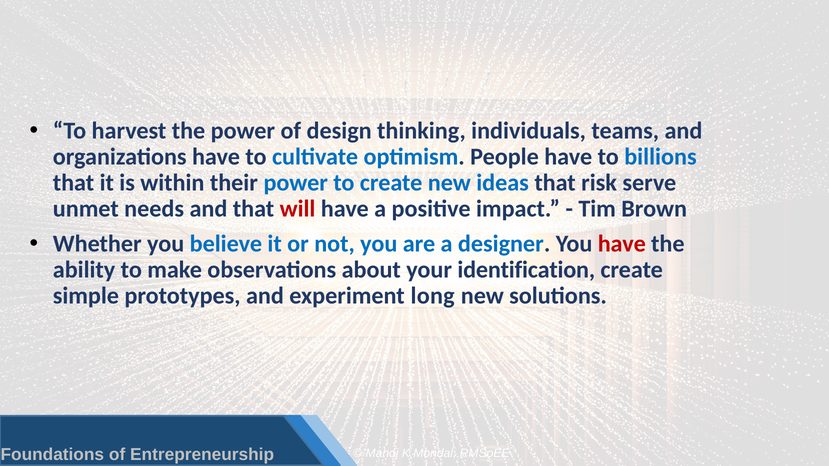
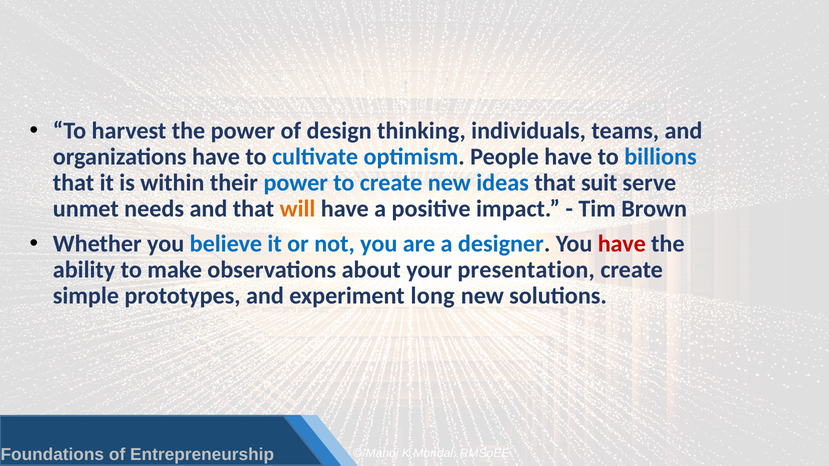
risk: risk -> suit
will colour: red -> orange
identification: identification -> presentation
